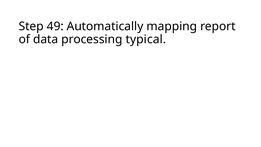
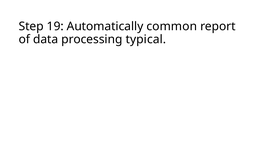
49: 49 -> 19
mapping: mapping -> common
